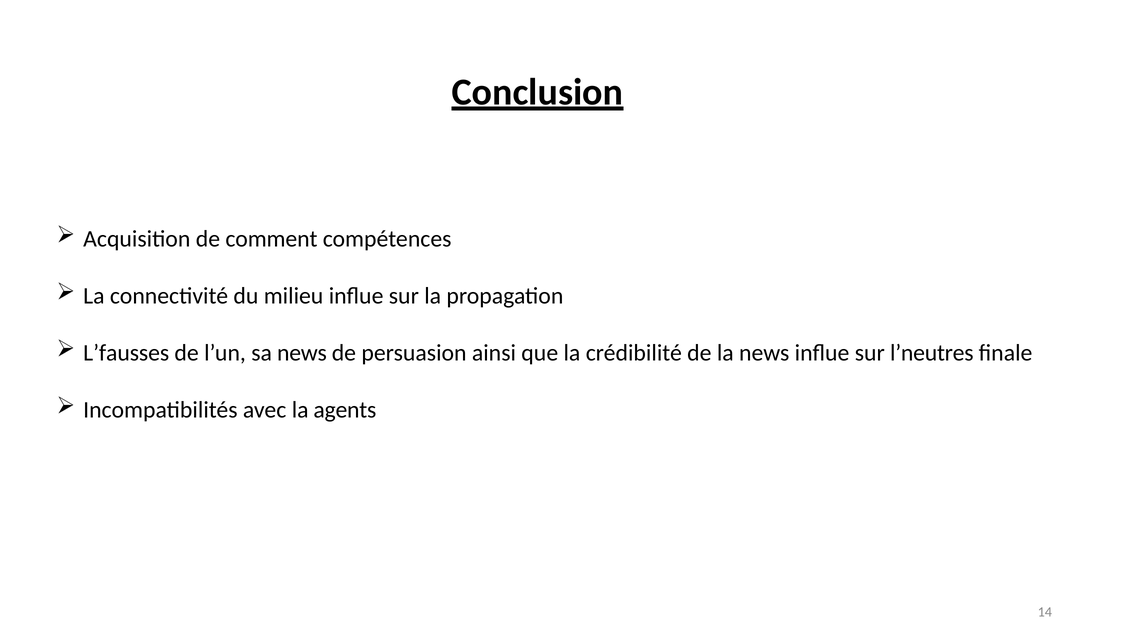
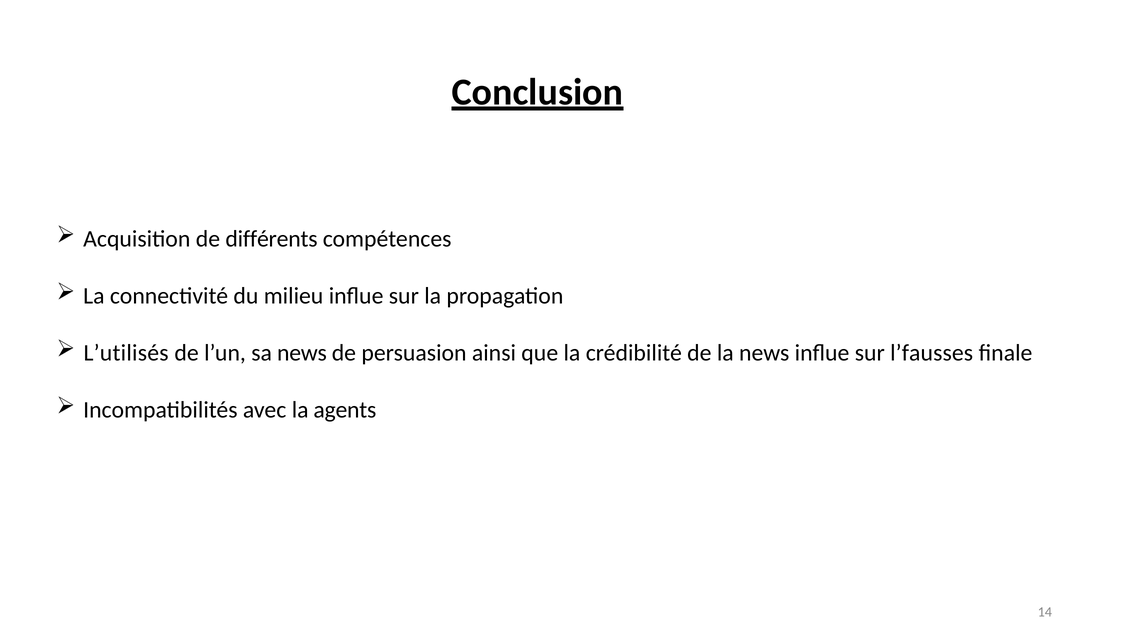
comment: comment -> différents
L’fausses: L’fausses -> L’utilisés
l’neutres: l’neutres -> l’fausses
